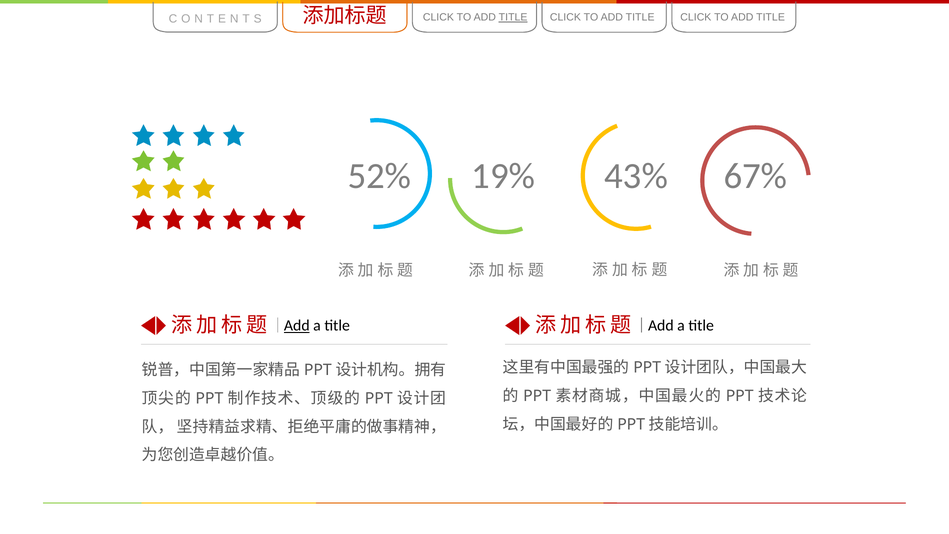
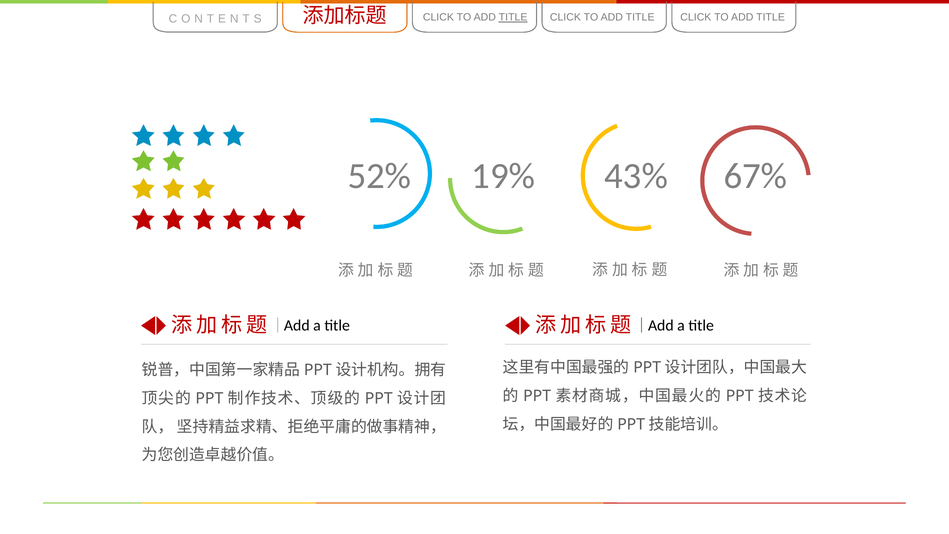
Add at (297, 325) underline: present -> none
